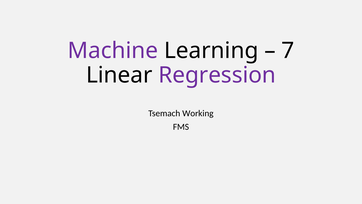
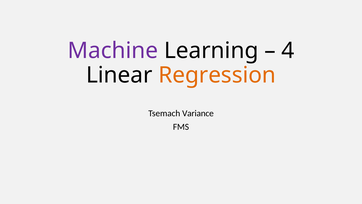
7: 7 -> 4
Regression colour: purple -> orange
Working: Working -> Variance
